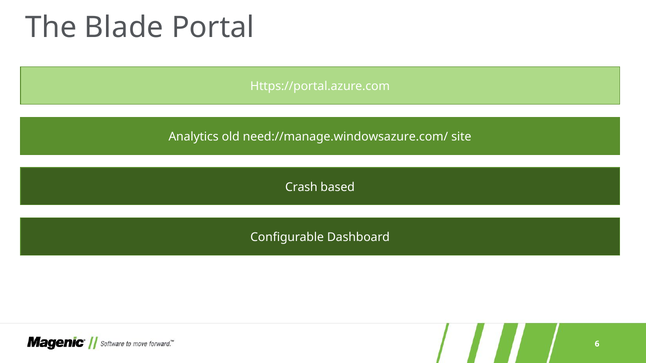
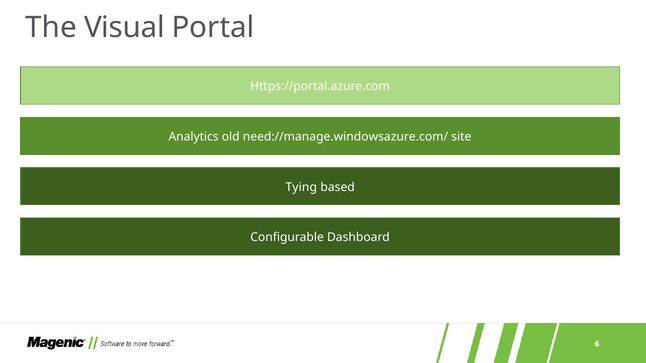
Blade: Blade -> Visual
Crash: Crash -> Tying
